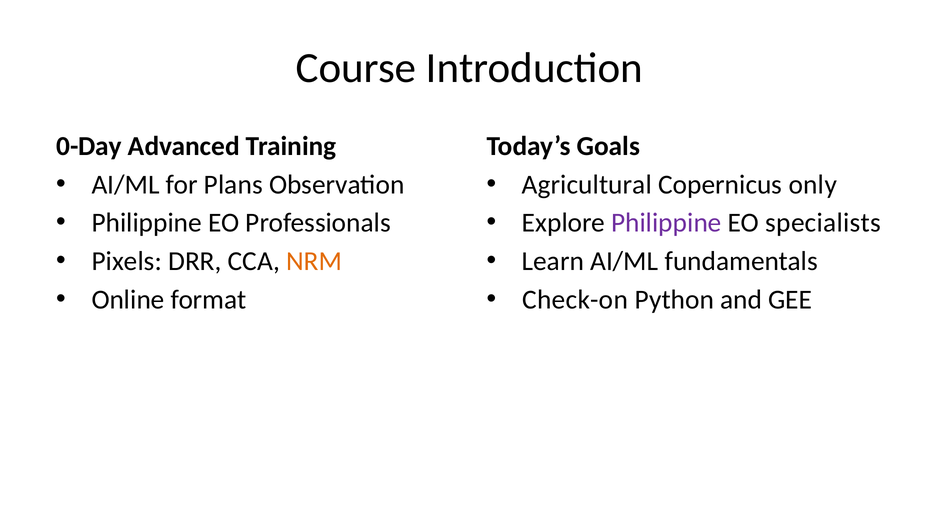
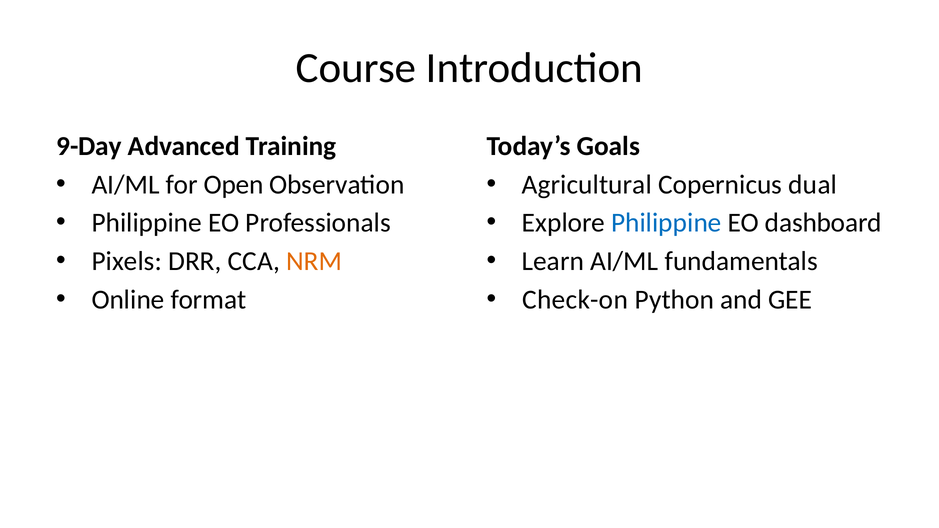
0-Day: 0-Day -> 9-Day
Plans: Plans -> Open
only: only -> dual
Philippine at (666, 223) colour: purple -> blue
specialists: specialists -> dashboard
